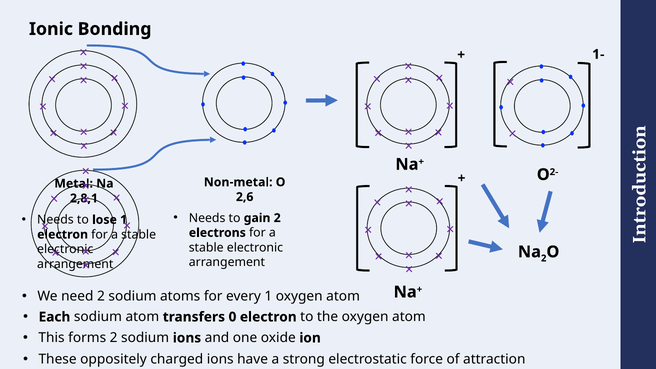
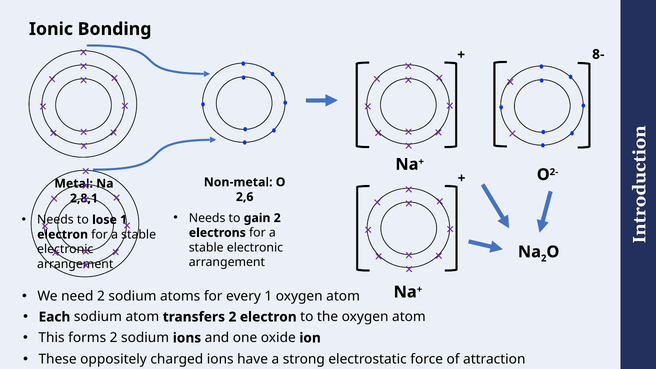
1-: 1- -> 8-
transfers 0: 0 -> 2
